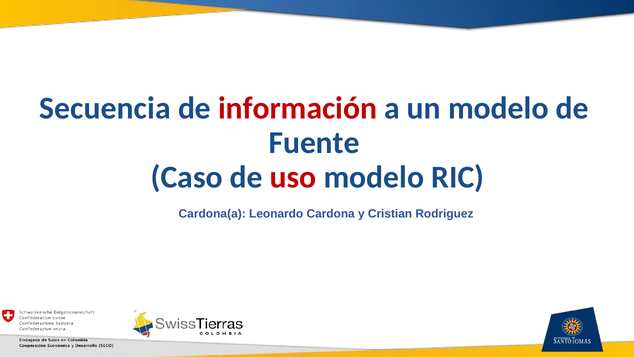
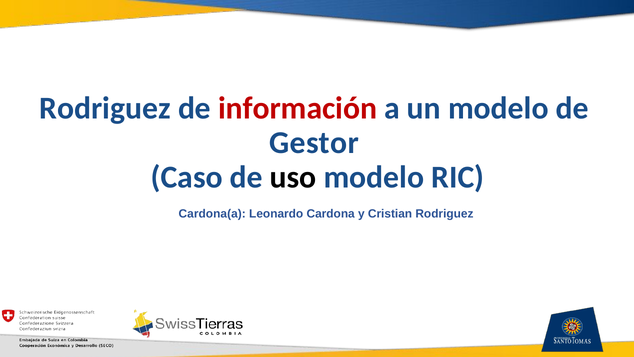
Secuencia at (105, 108): Secuencia -> Rodriguez
Fuente: Fuente -> Gestor
uso colour: red -> black
